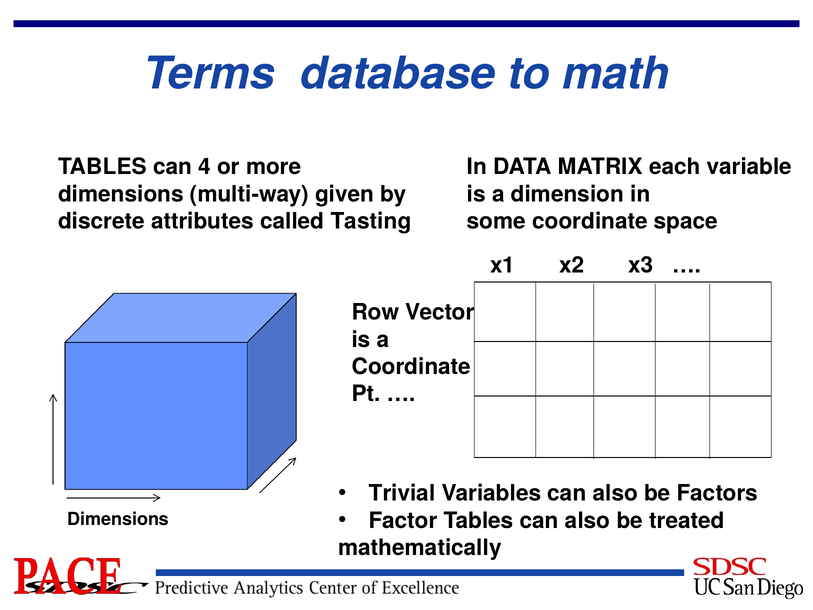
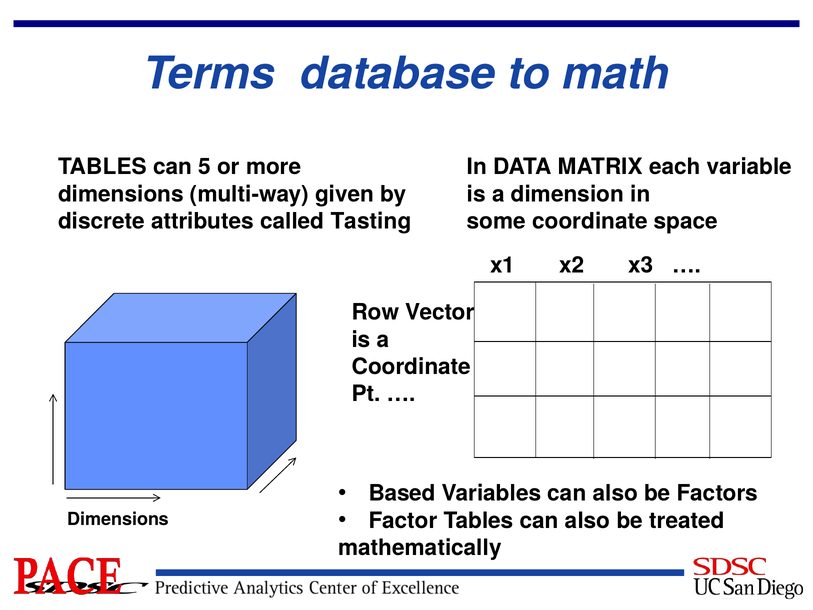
4: 4 -> 5
Trivial: Trivial -> Based
